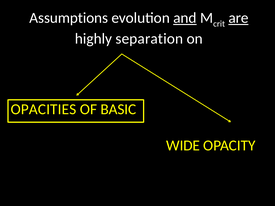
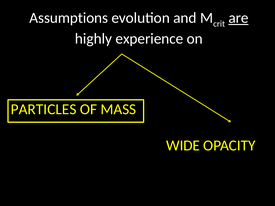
and underline: present -> none
separation: separation -> experience
OPACITIES: OPACITIES -> PARTICLES
BASIC: BASIC -> MASS
